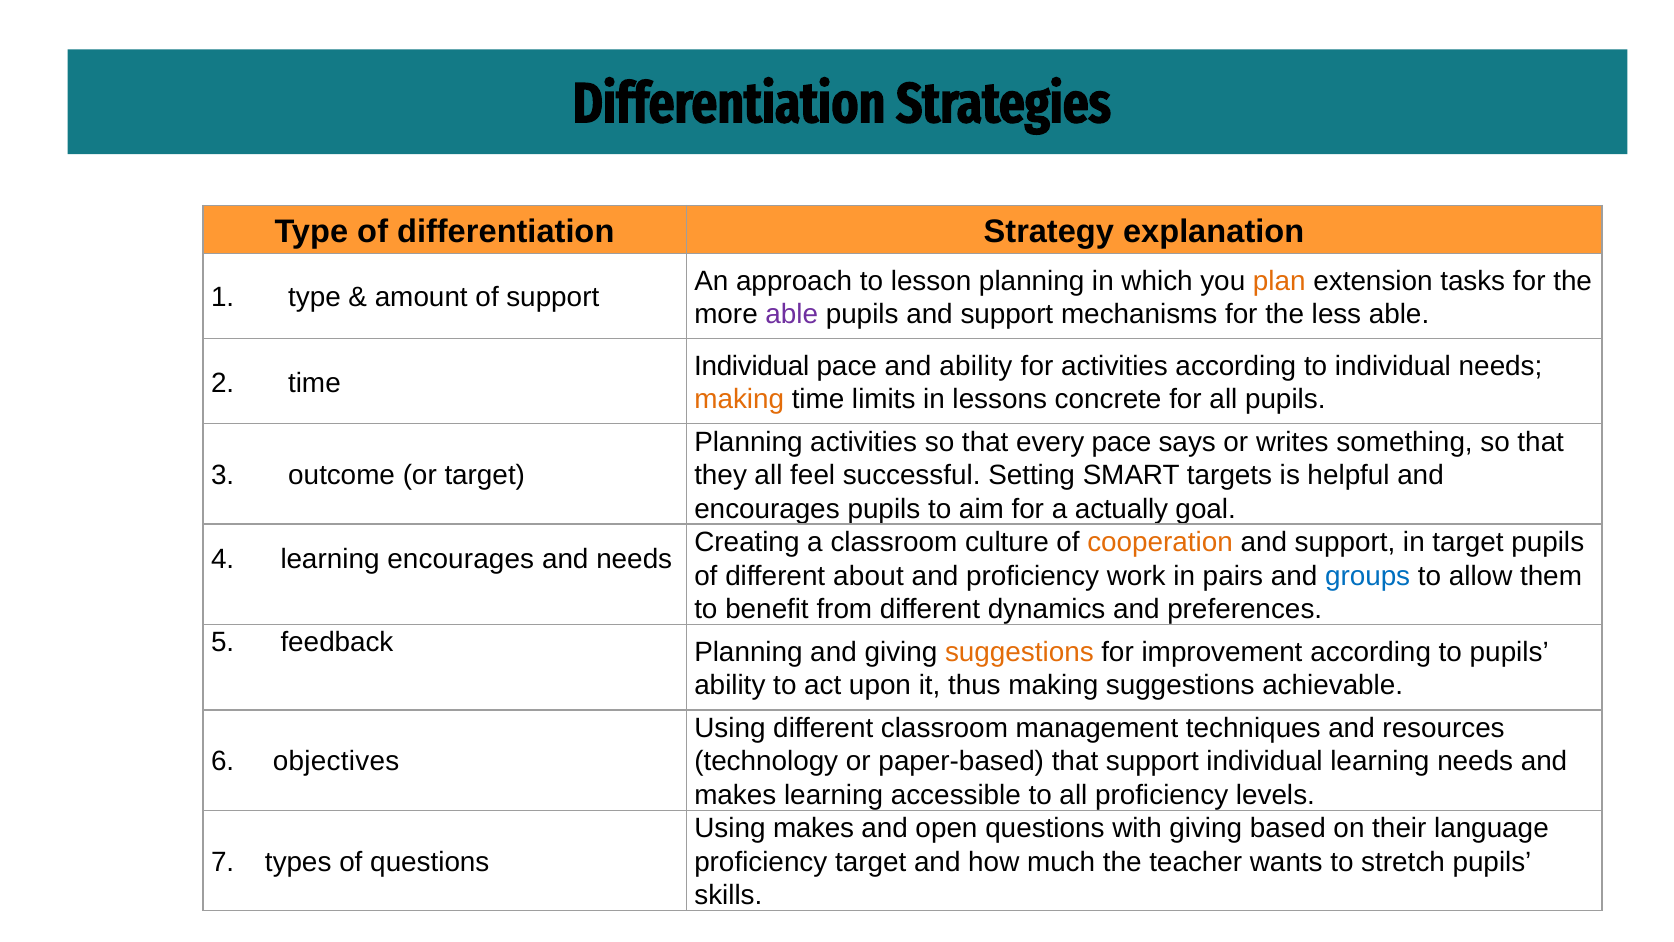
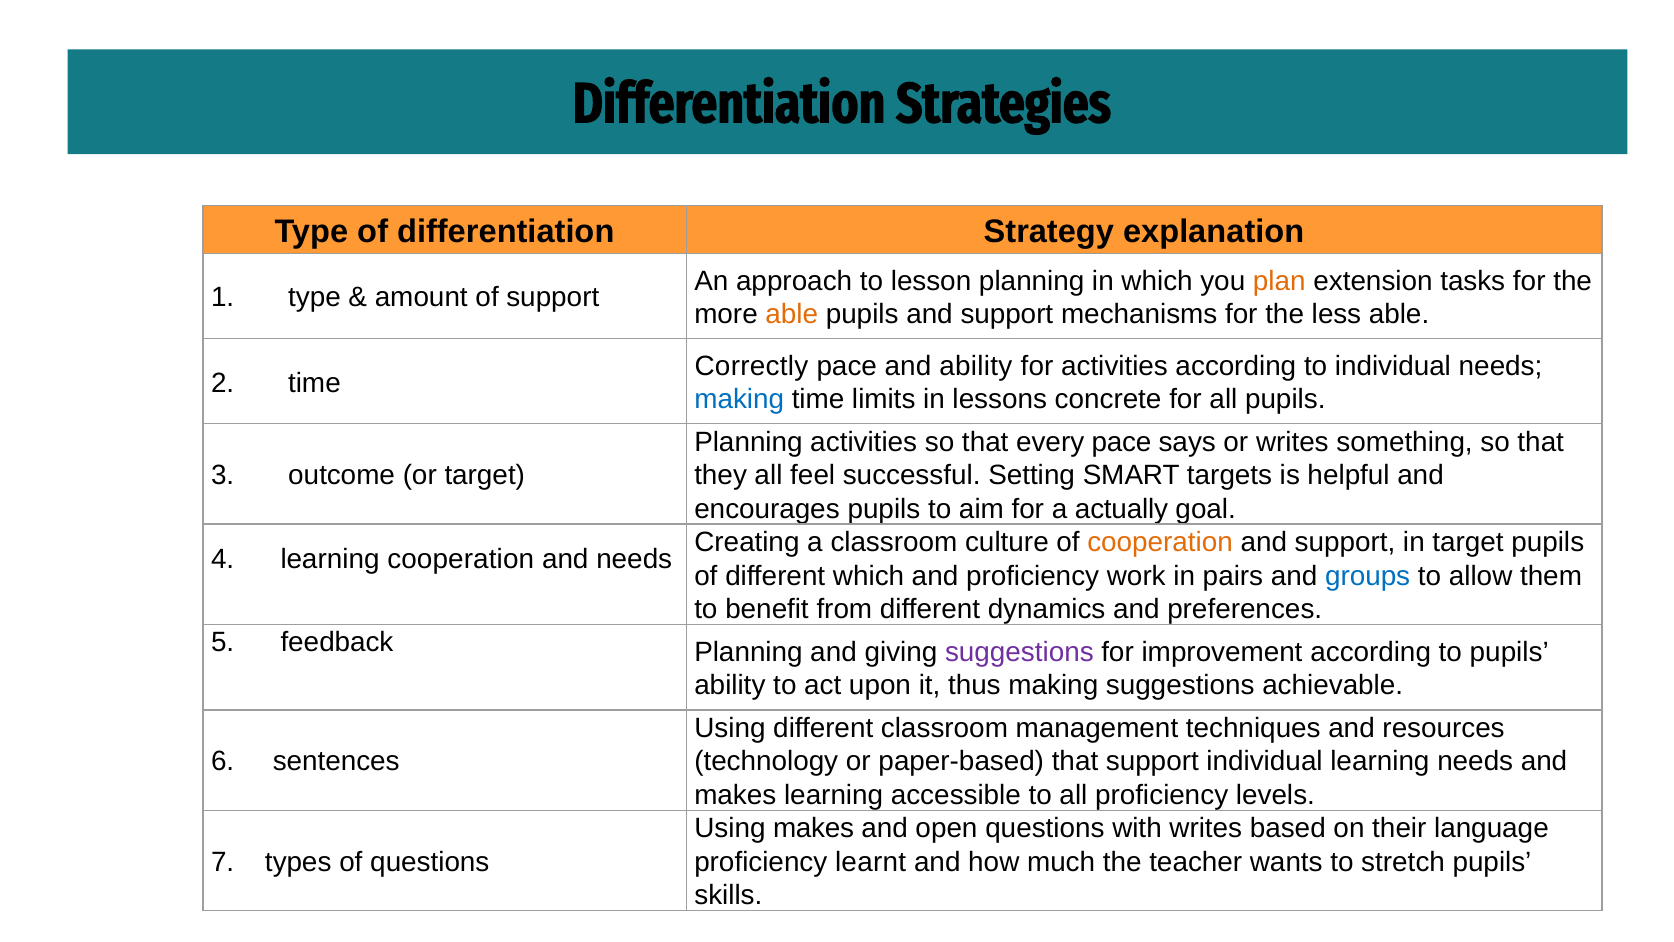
able at (792, 314) colour: purple -> orange
Individual at (752, 366): Individual -> Correctly
making at (739, 399) colour: orange -> blue
learning encourages: encourages -> cooperation
different about: about -> which
suggestions at (1019, 652) colour: orange -> purple
objectives: objectives -> sentences
with giving: giving -> writes
proficiency target: target -> learnt
